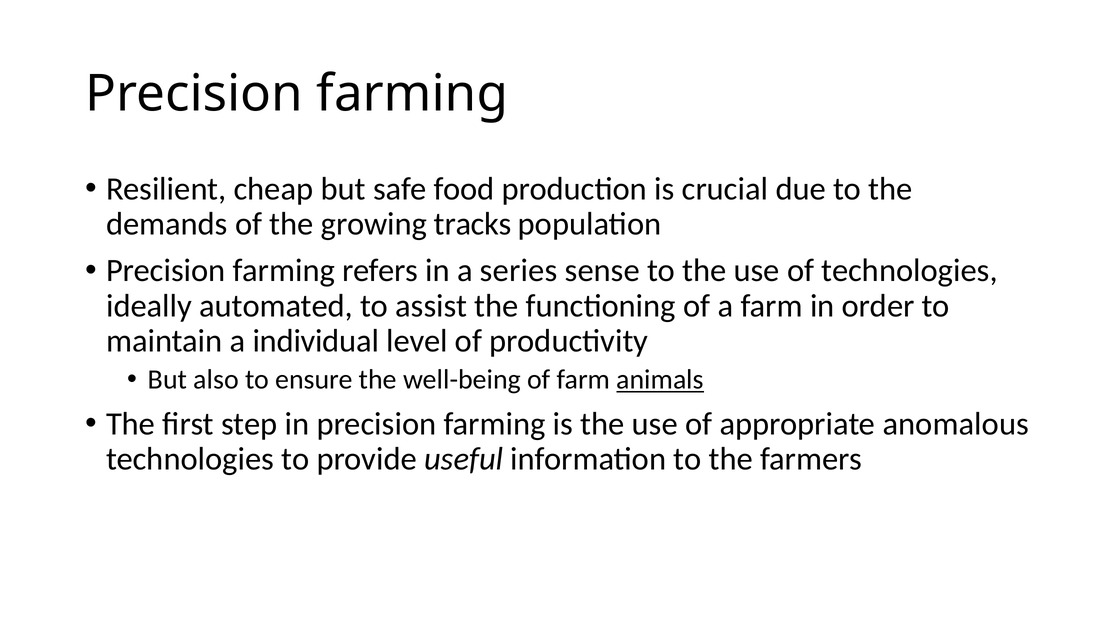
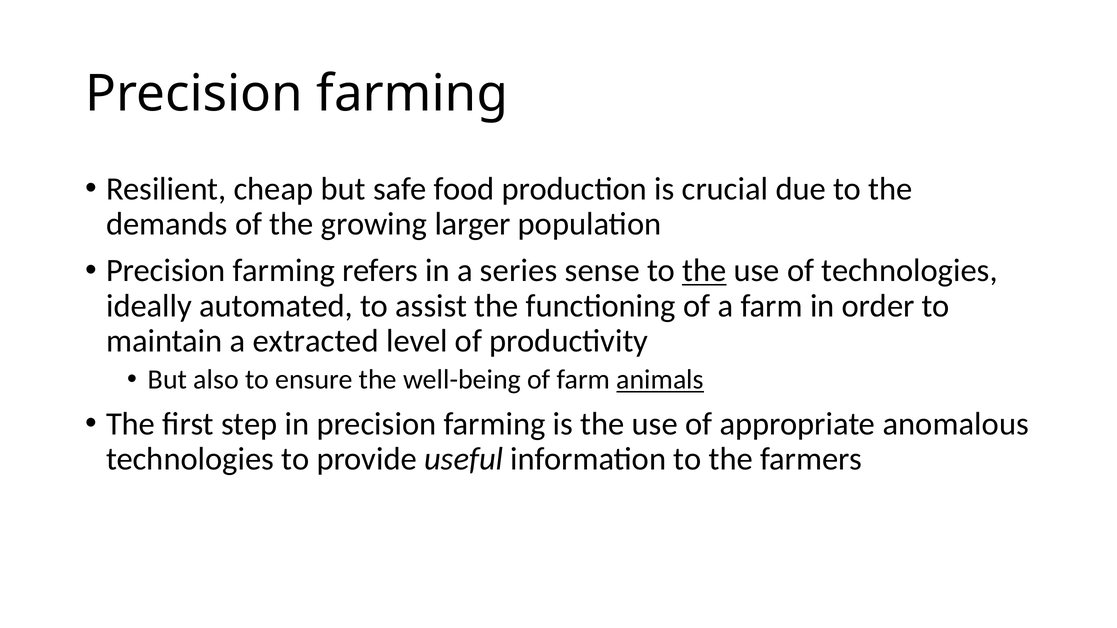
tracks: tracks -> larger
the at (704, 271) underline: none -> present
individual: individual -> extracted
